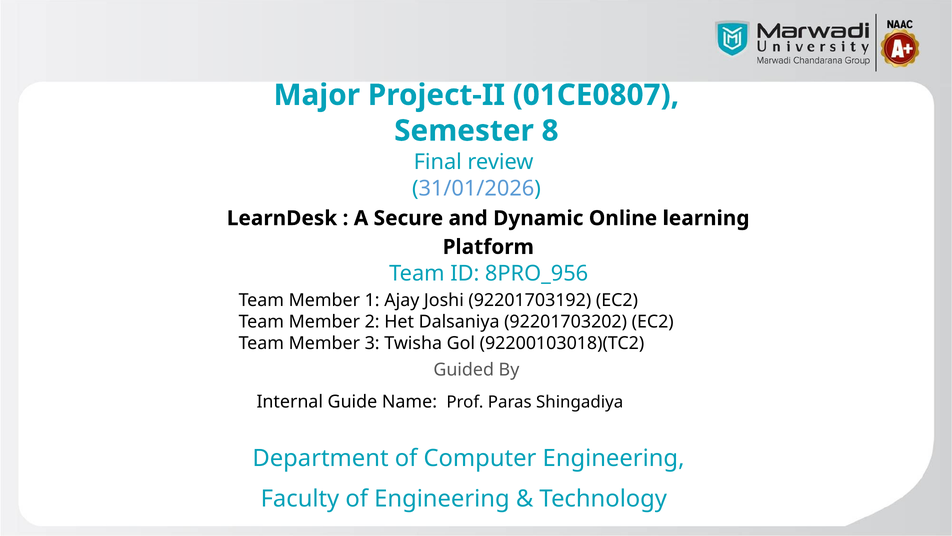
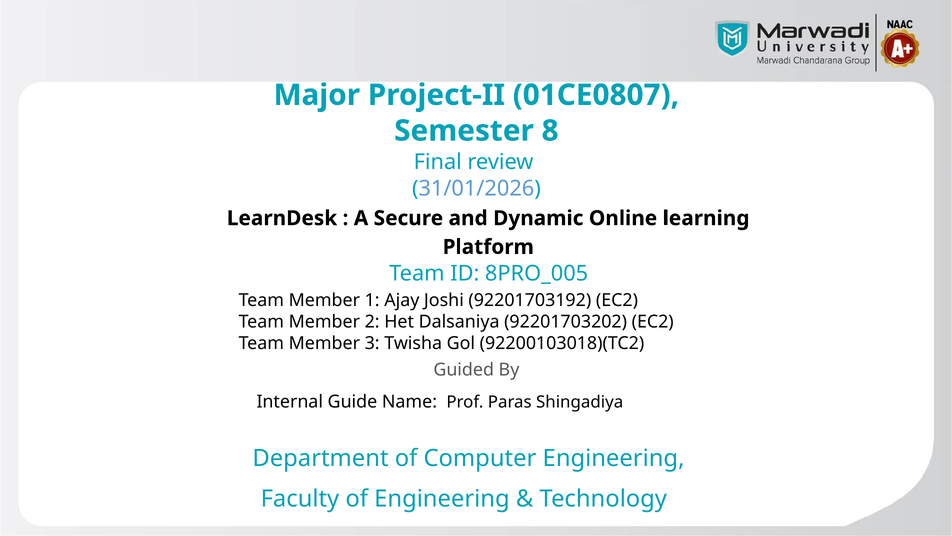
8PRO_956: 8PRO_956 -> 8PRO_005
